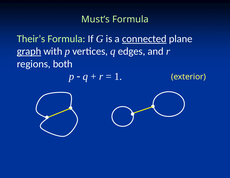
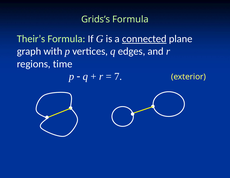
Must’s: Must’s -> Grids’s
graph underline: present -> none
both: both -> time
1: 1 -> 7
